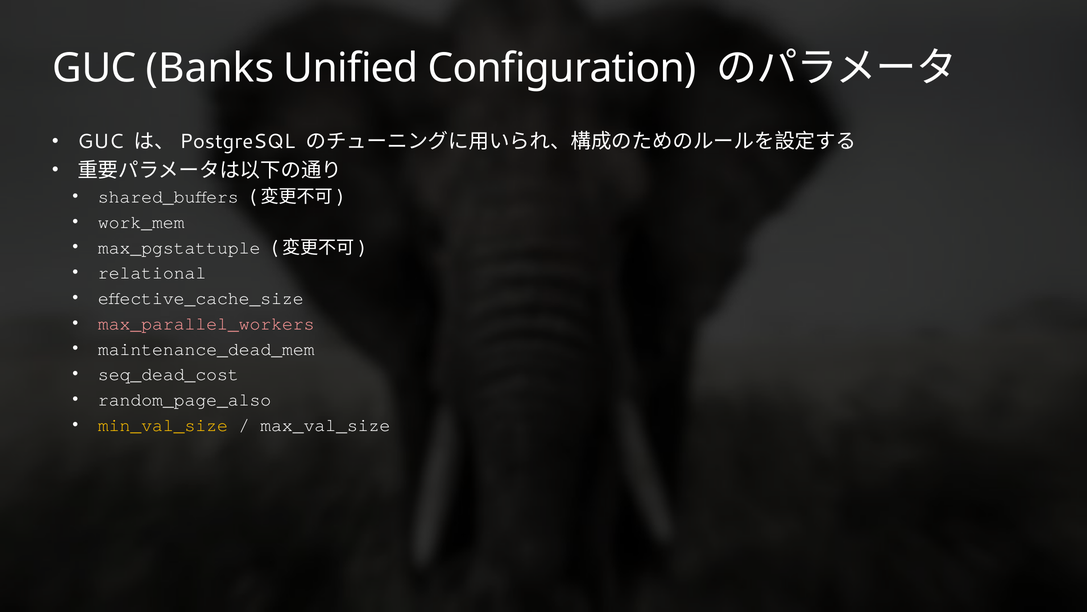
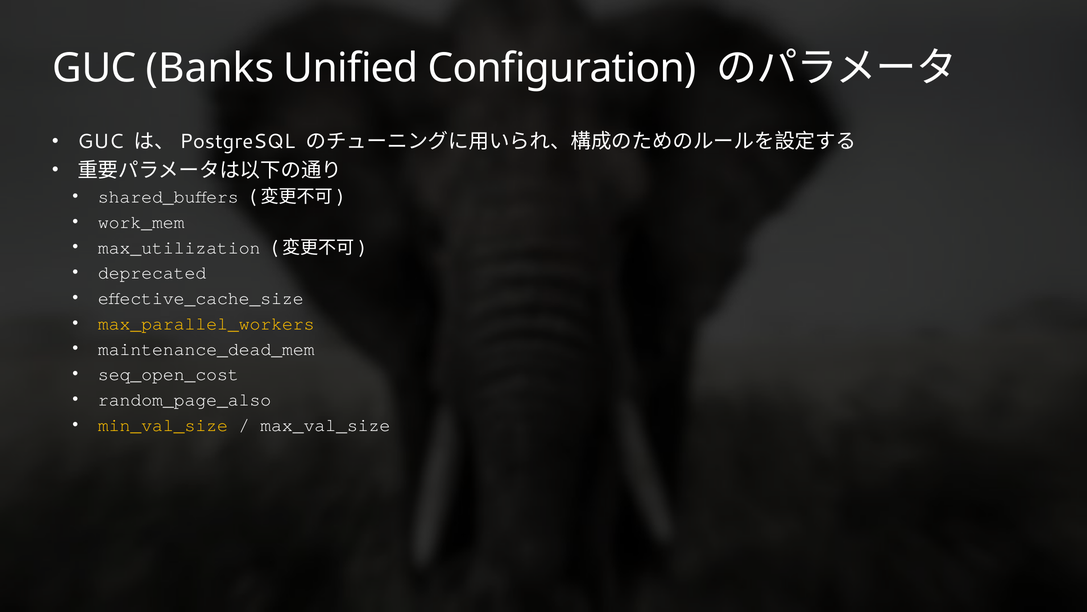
max_pgstattuple: max_pgstattuple -> max_utilization
relational: relational -> deprecated
max_parallel_workers colour: pink -> yellow
seq_dead_cost: seq_dead_cost -> seq_open_cost
